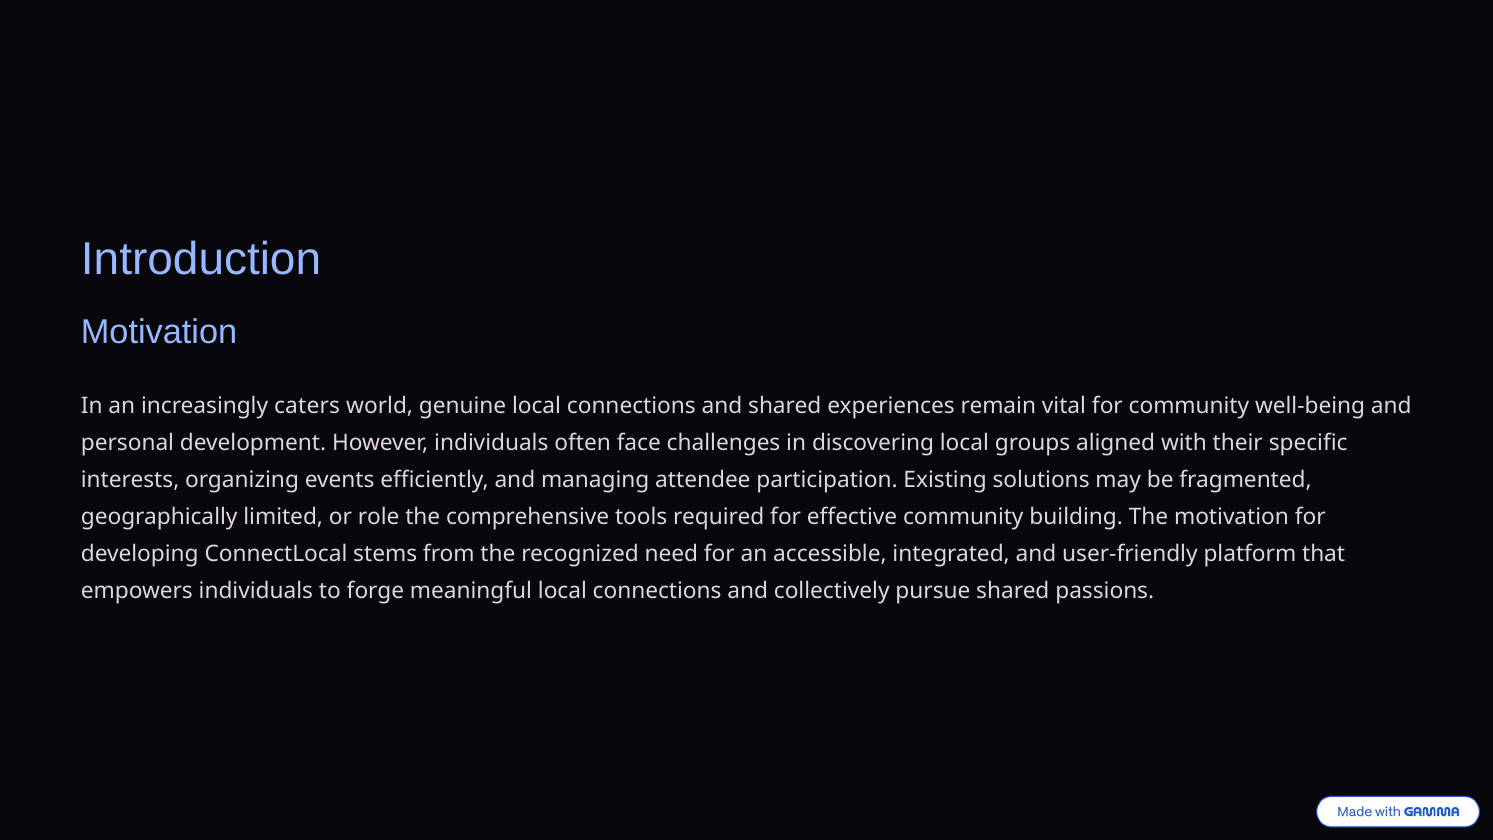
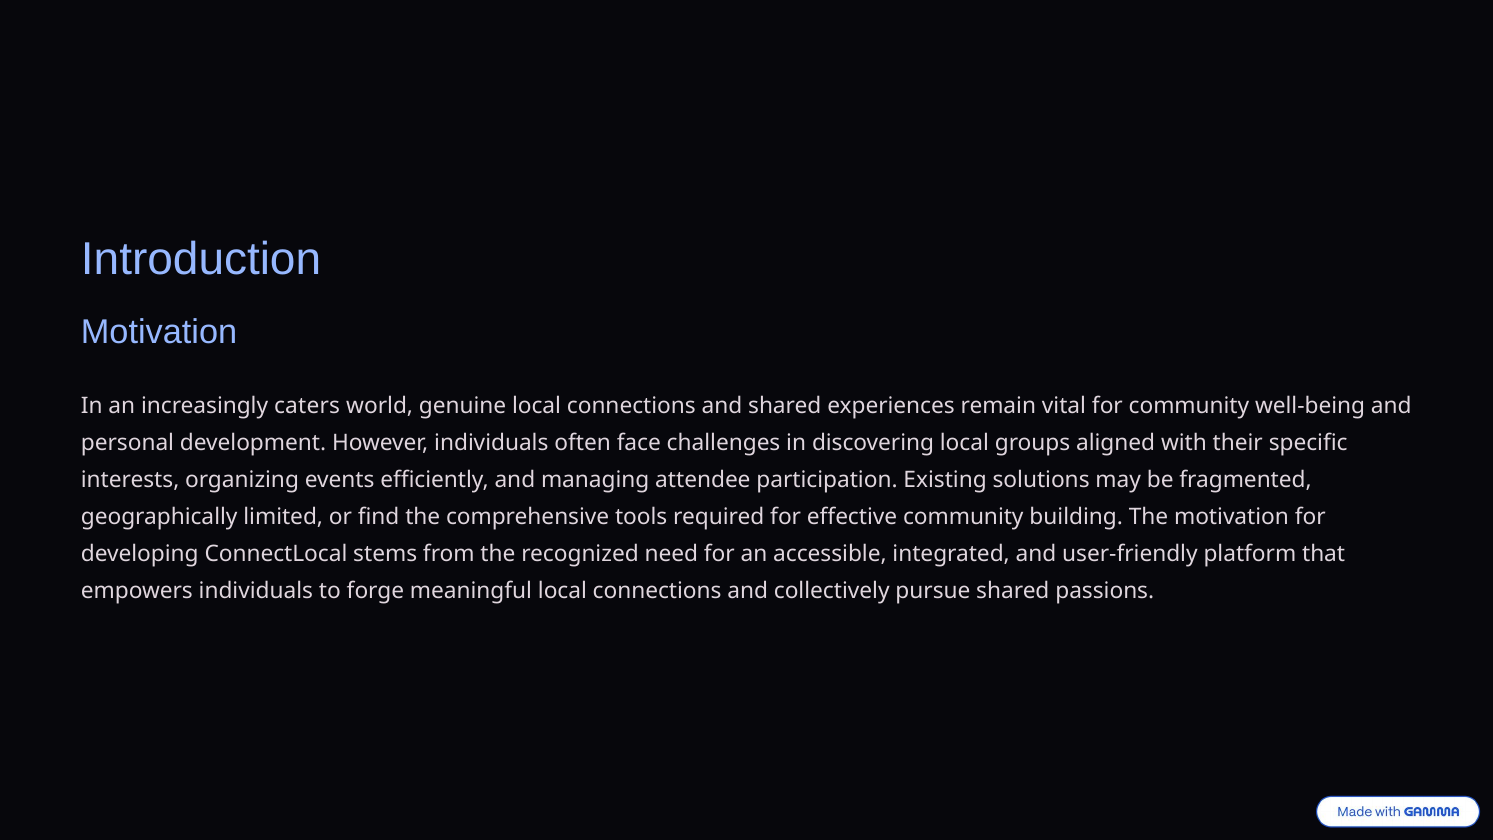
role: role -> find
